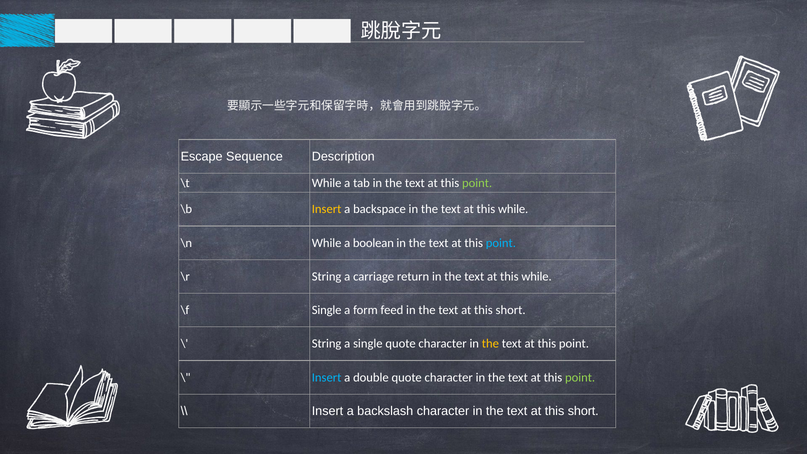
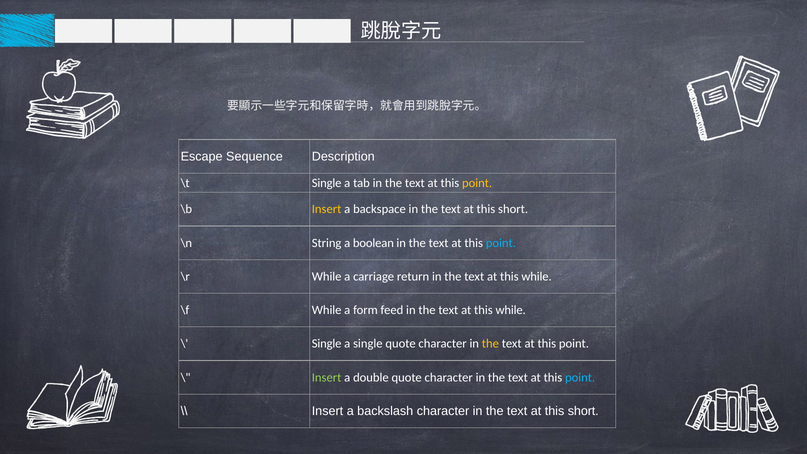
\t While: While -> Single
point at (477, 183) colour: light green -> yellow
while at (513, 209): while -> short
\n While: While -> String
\r String: String -> While
\f Single: Single -> While
short at (511, 310): short -> while
String at (327, 344): String -> Single
Insert at (327, 377) colour: light blue -> light green
point at (580, 377) colour: light green -> light blue
